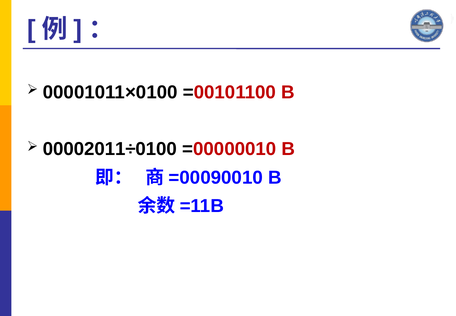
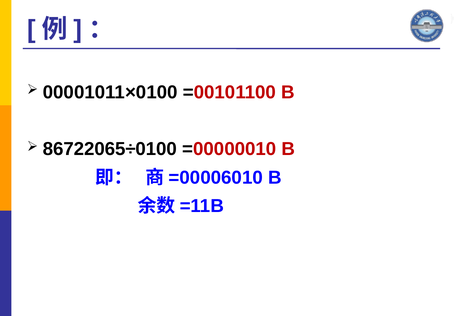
00002011÷0100: 00002011÷0100 -> 86722065÷0100
=00090010: =00090010 -> =00006010
